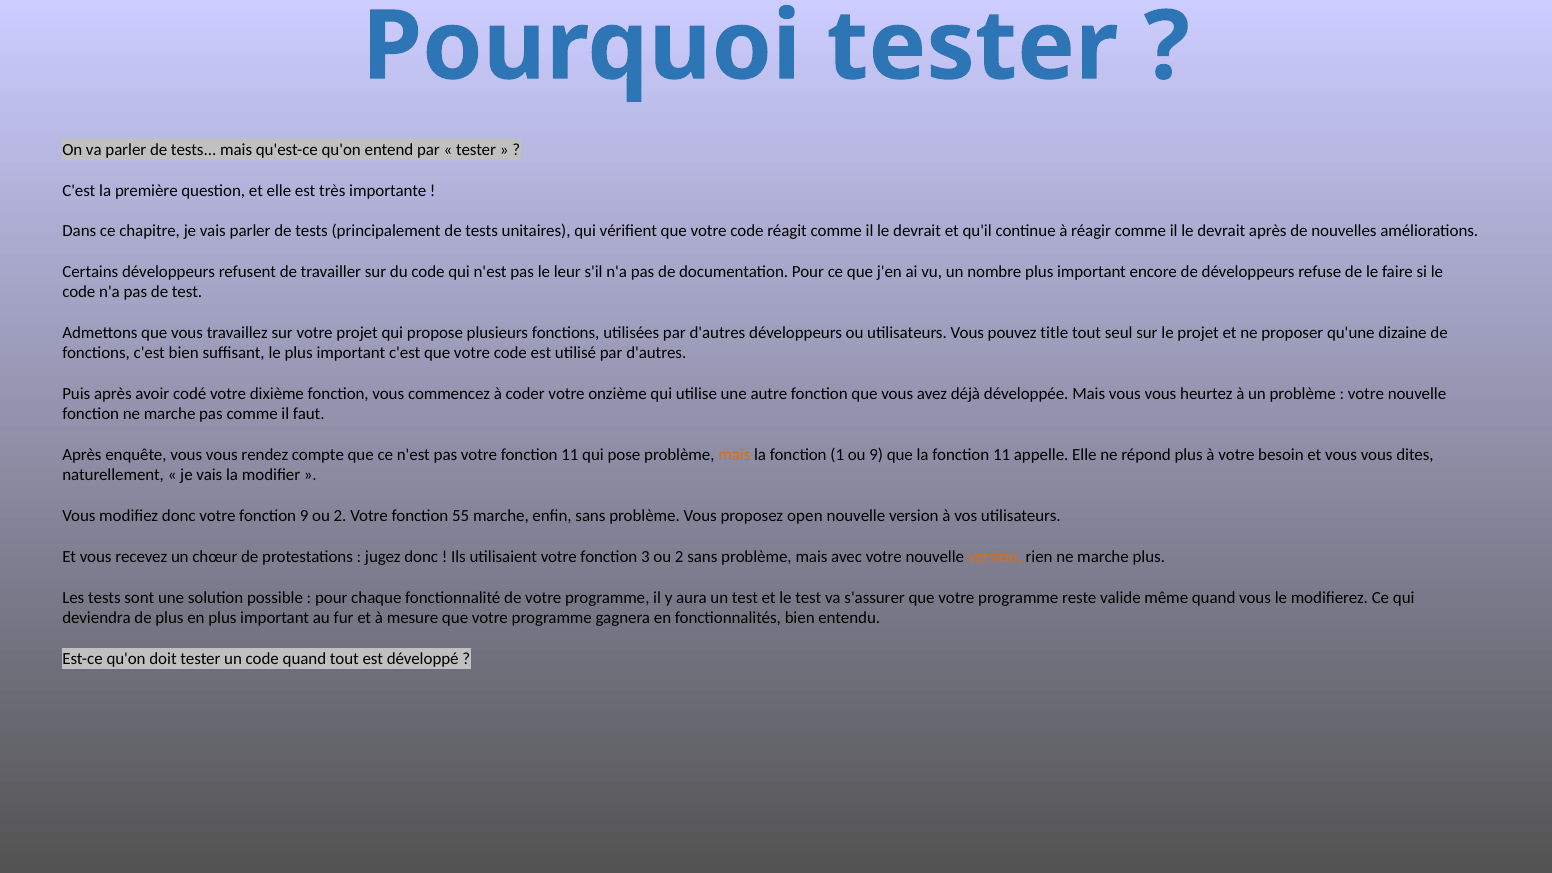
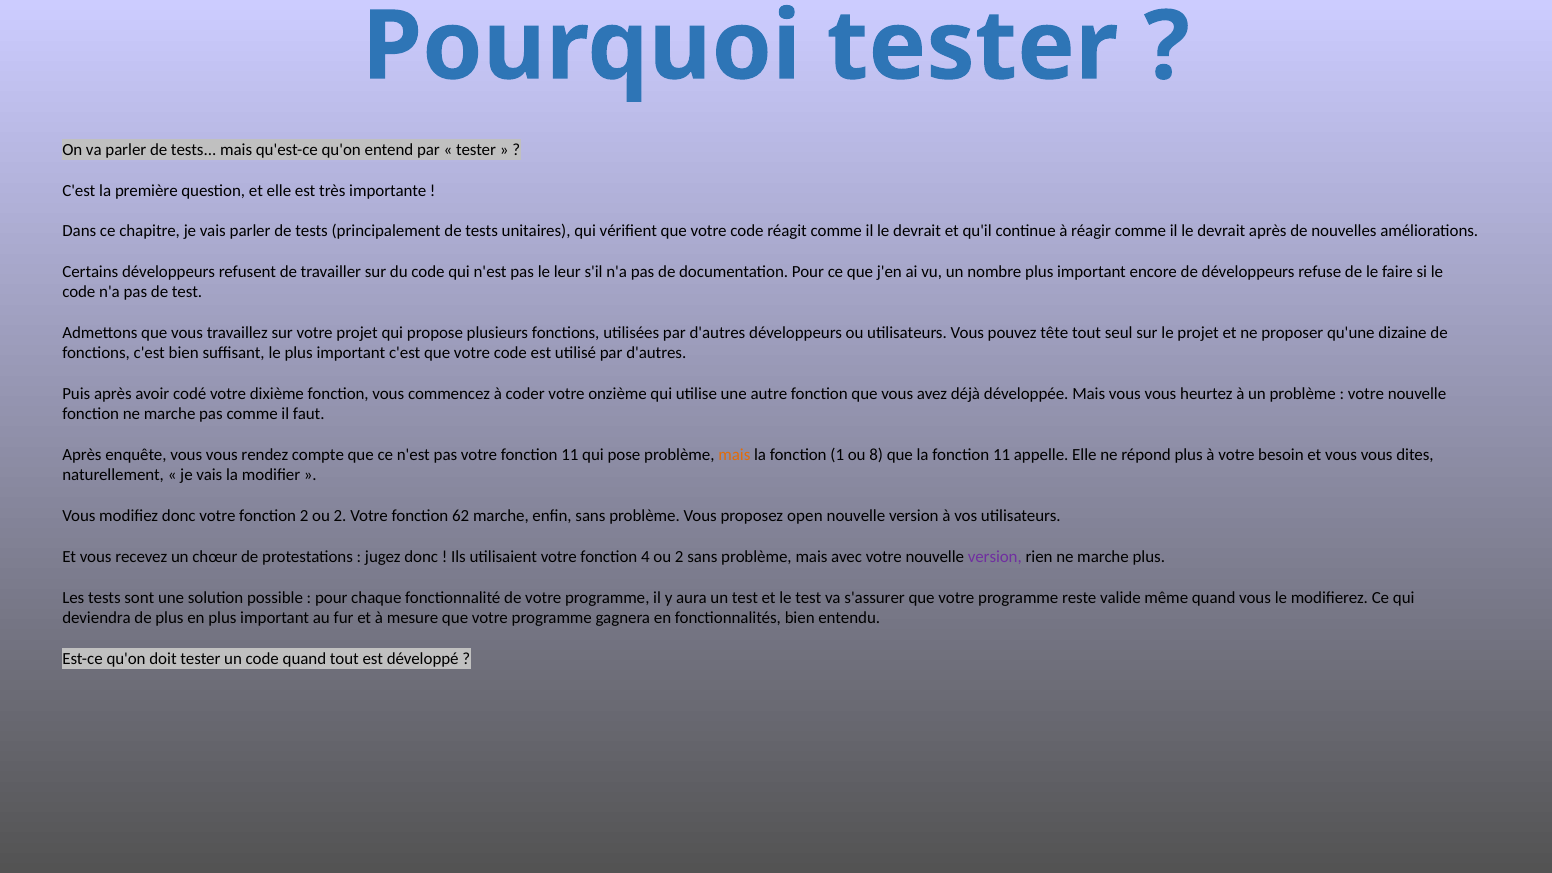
title: title -> tête
ou 9: 9 -> 8
fonction 9: 9 -> 2
55: 55 -> 62
3: 3 -> 4
version at (995, 557) colour: orange -> purple
